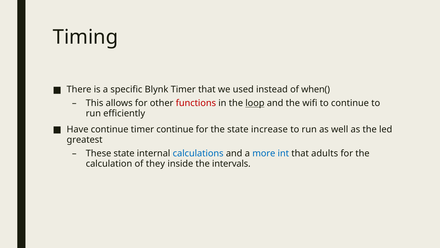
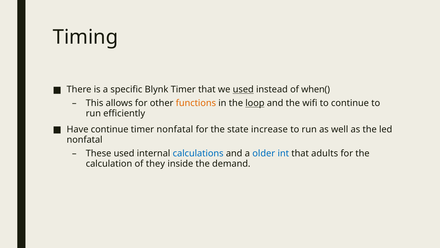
used at (243, 89) underline: none -> present
functions colour: red -> orange
timer continue: continue -> nonfatal
greatest at (85, 139): greatest -> nonfatal
These state: state -> used
more: more -> older
intervals: intervals -> demand
